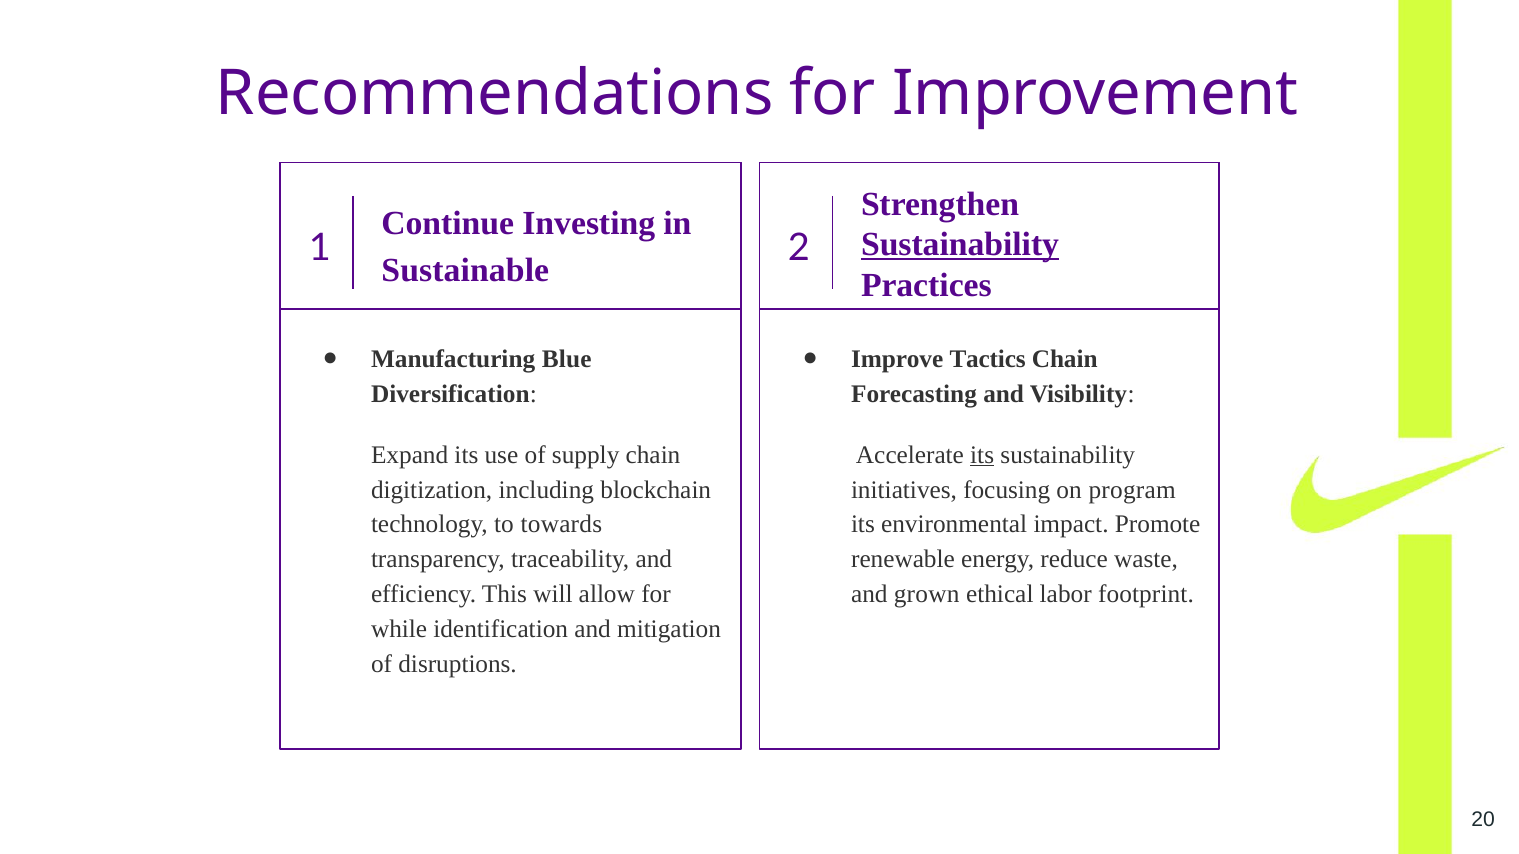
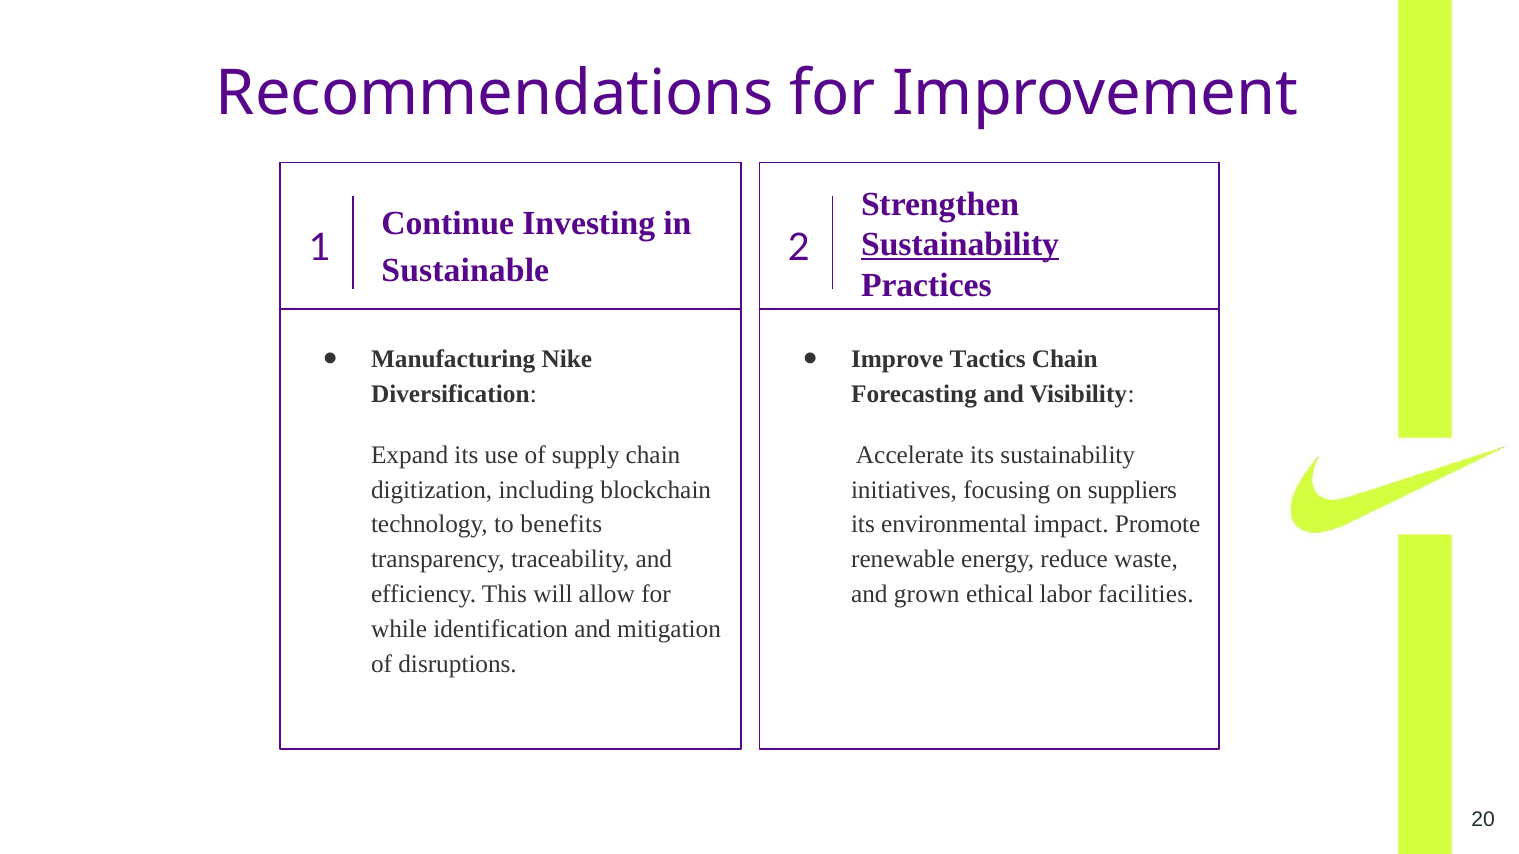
Blue: Blue -> Nike
its at (982, 455) underline: present -> none
program: program -> suppliers
towards: towards -> benefits
footprint: footprint -> facilities
